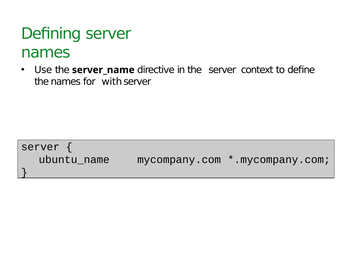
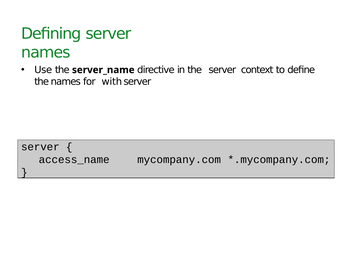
ubuntu_name: ubuntu_name -> access_name
